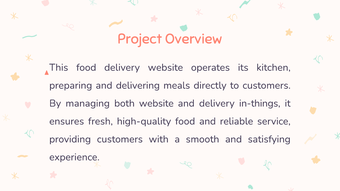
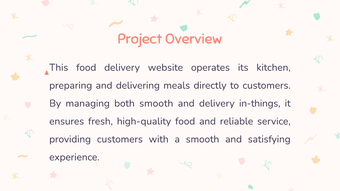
both website: website -> smooth
